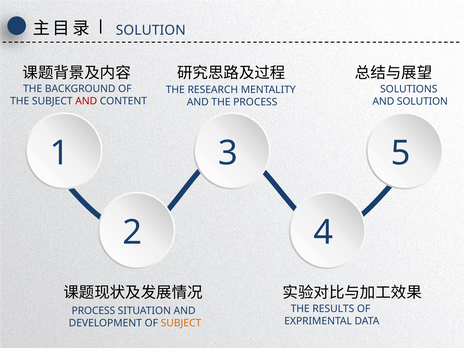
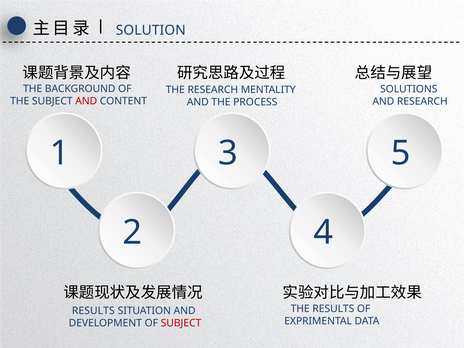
AND SOLUTION: SOLUTION -> RESEARCH
PROCESS at (93, 311): PROCESS -> RESULTS
SUBJECT at (181, 323) colour: orange -> red
